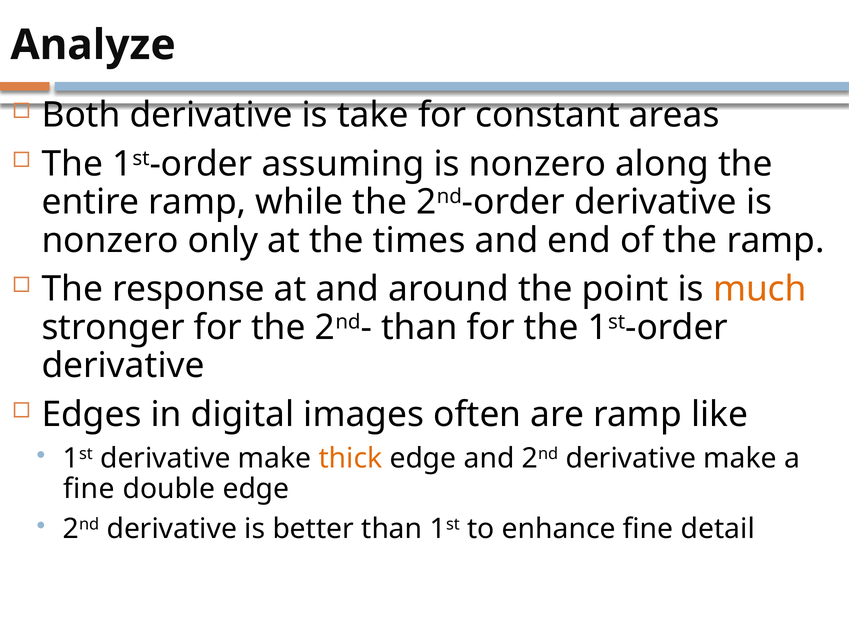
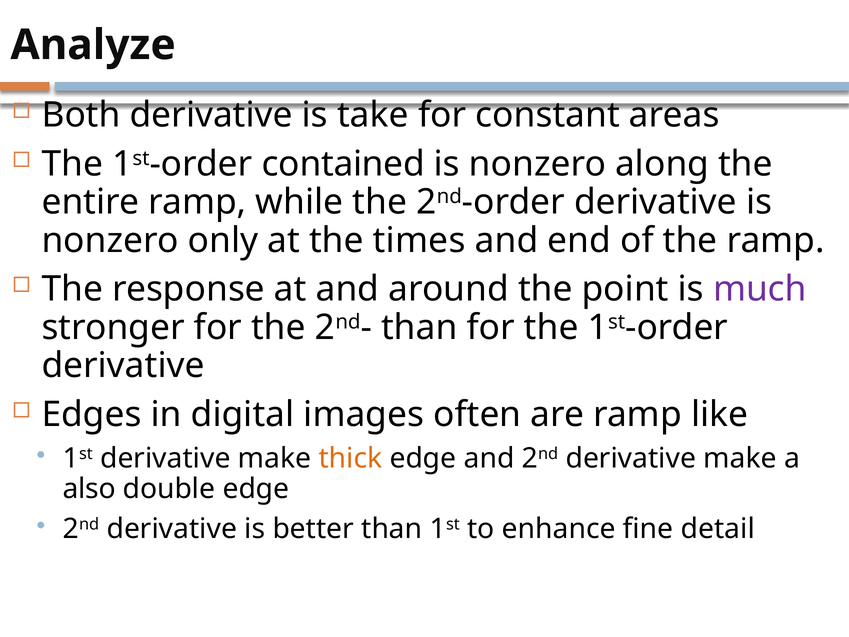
assuming: assuming -> contained
much colour: orange -> purple
fine at (89, 489): fine -> also
